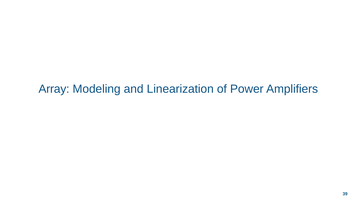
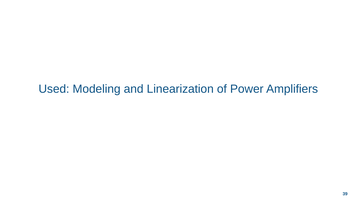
Array: Array -> Used
